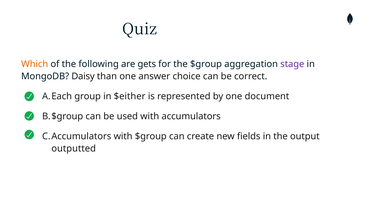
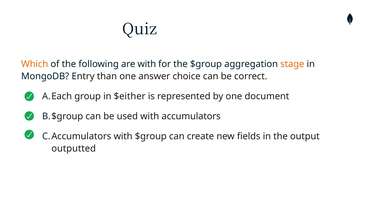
are gets: gets -> with
stage colour: purple -> orange
Daisy: Daisy -> Entry
